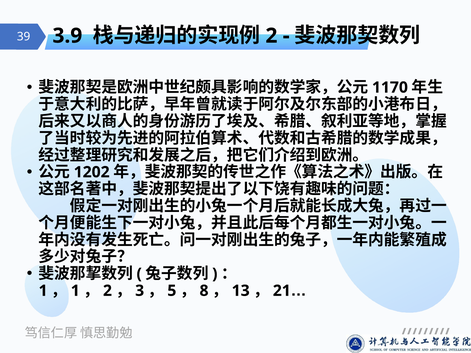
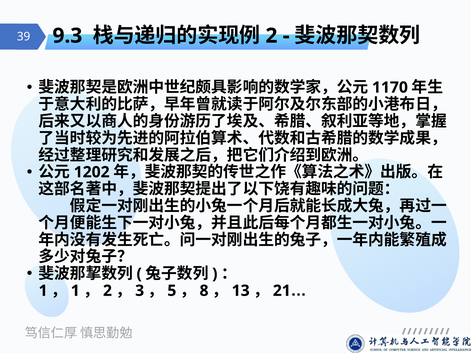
3.9: 3.9 -> 9.3
